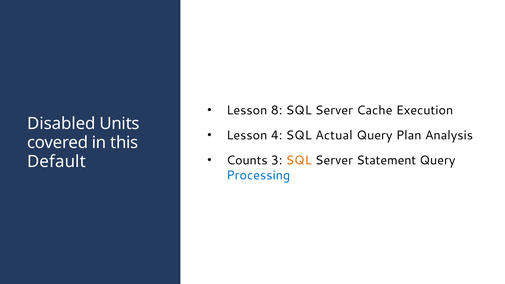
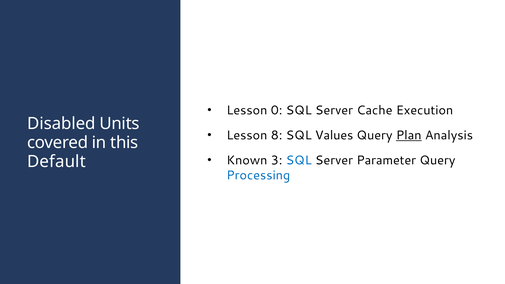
8: 8 -> 0
4: 4 -> 8
Actual: Actual -> Values
Plan underline: none -> present
Counts: Counts -> Known
SQL at (299, 160) colour: orange -> blue
Statement: Statement -> Parameter
